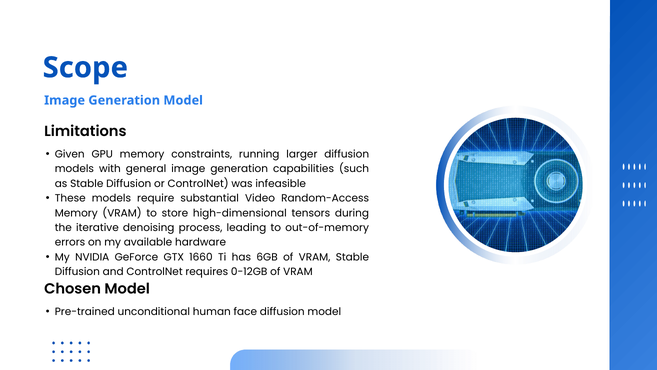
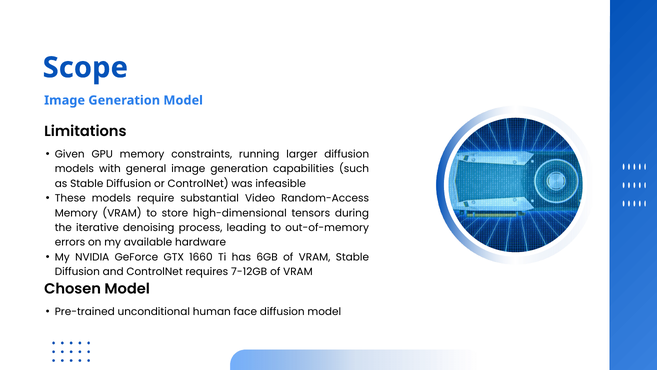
0-12GB: 0-12GB -> 7-12GB
